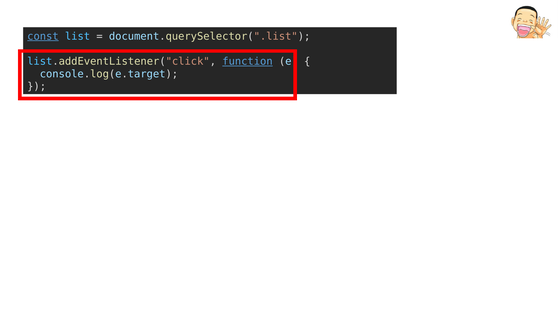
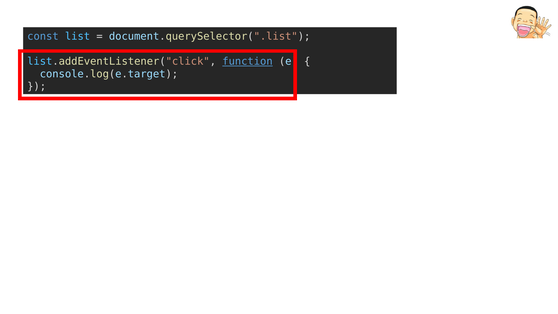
const underline: present -> none
